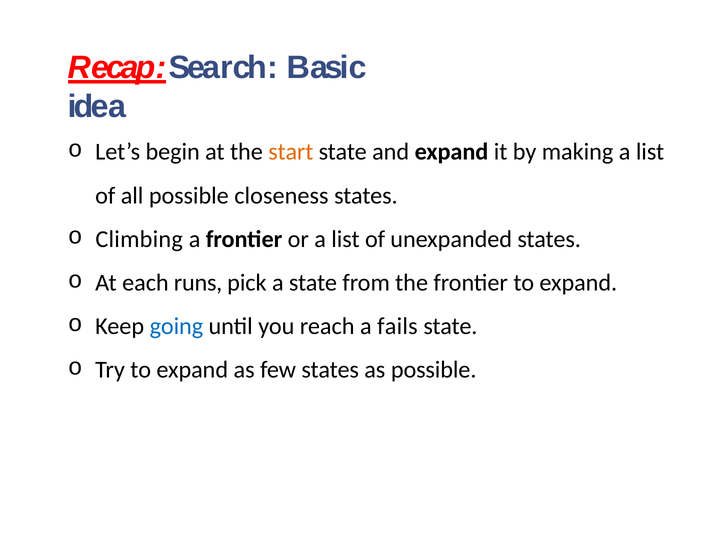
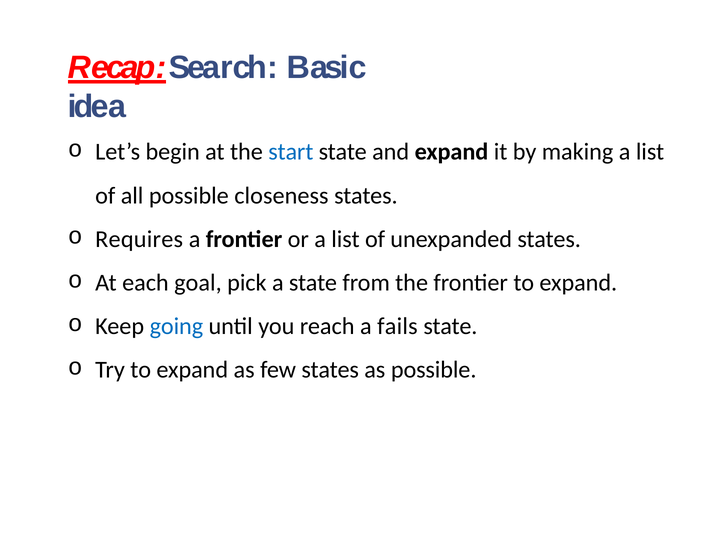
start colour: orange -> blue
Climbing: Climbing -> Requires
runs: runs -> goal
